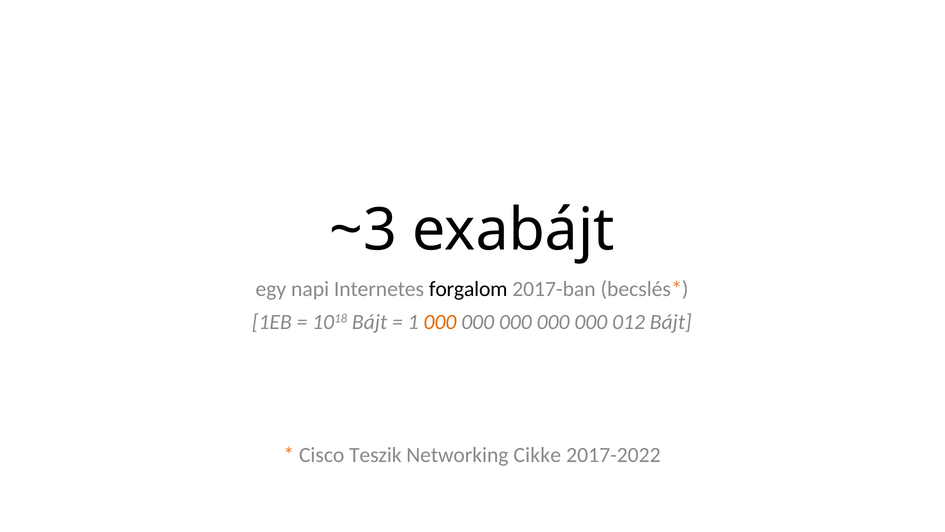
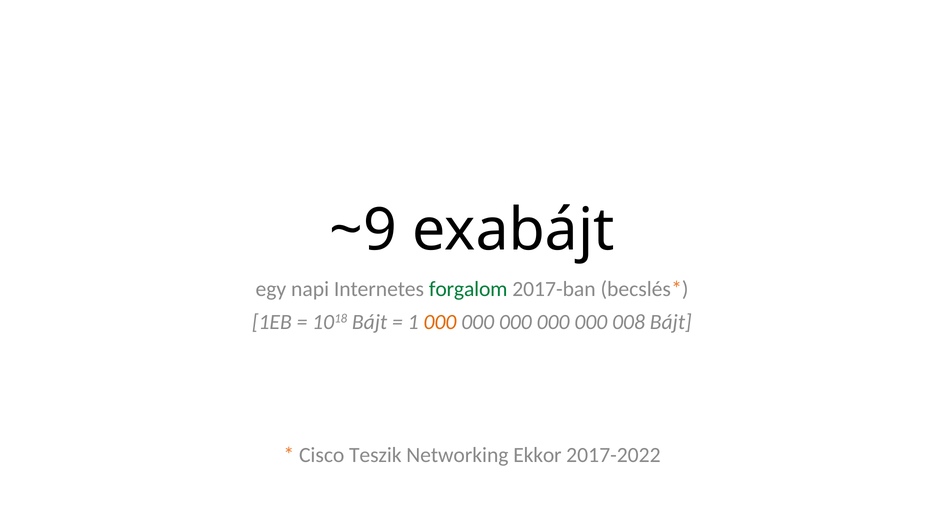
~3: ~3 -> ~9
forgalom colour: black -> green
012: 012 -> 008
Cikke: Cikke -> Ekkor
